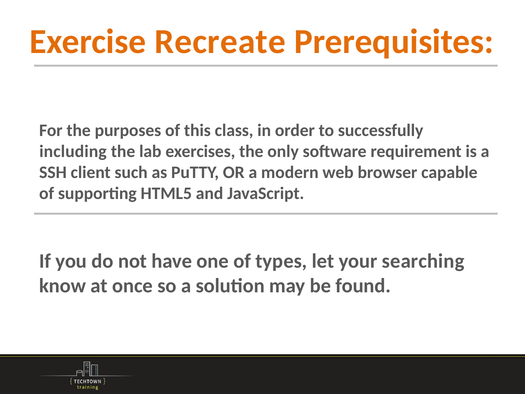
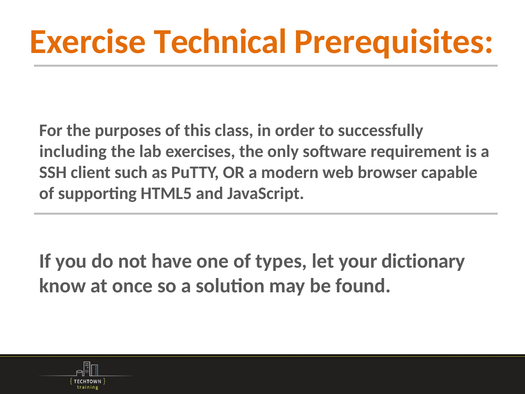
Recreate: Recreate -> Technical
searching: searching -> dictionary
